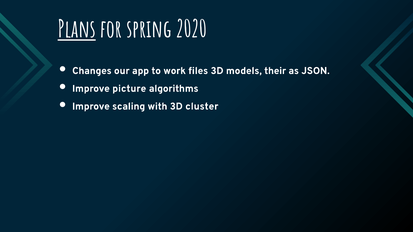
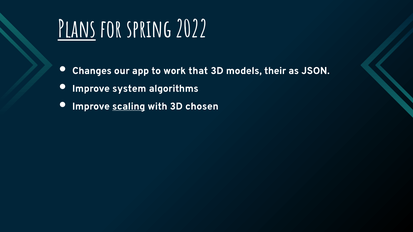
2020: 2020 -> 2022
files: files -> that
picture: picture -> system
scaling underline: none -> present
cluster: cluster -> chosen
